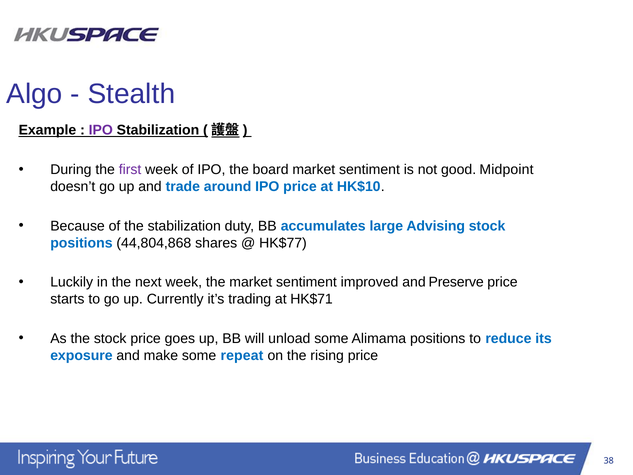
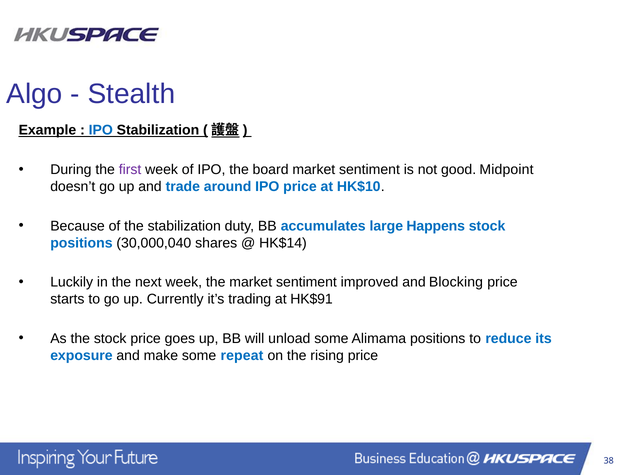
IPO at (101, 130) colour: purple -> blue
Advising: Advising -> Happens
44,804,868: 44,804,868 -> 30,000,040
HK$77: HK$77 -> HK$14
Preserve: Preserve -> Blocking
HK$71: HK$71 -> HK$91
